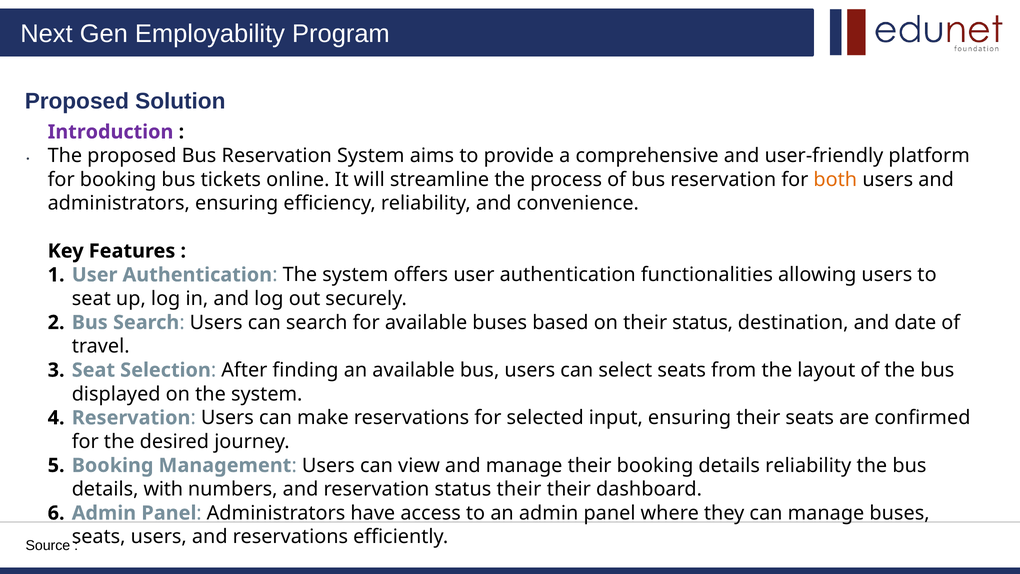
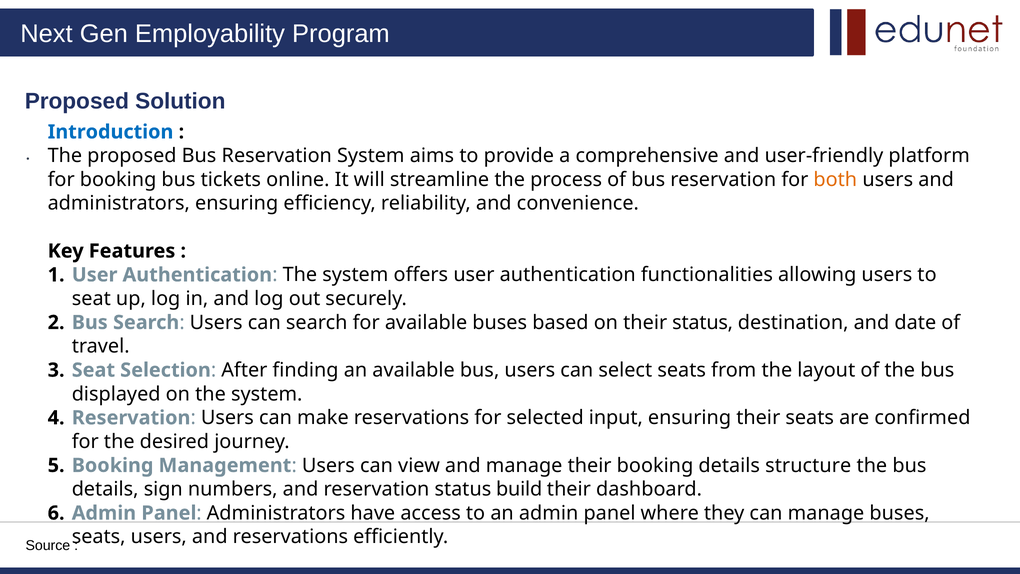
Introduction colour: purple -> blue
details reliability: reliability -> structure
with: with -> sign
status their: their -> build
